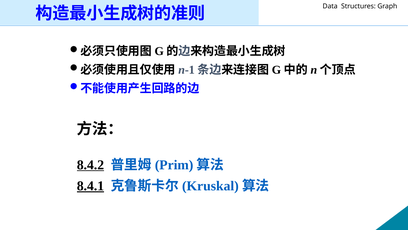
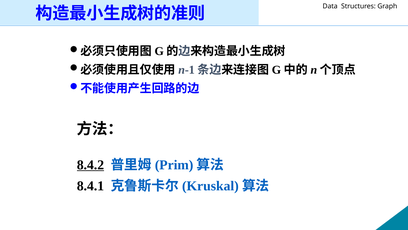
8.4.1 underline: present -> none
